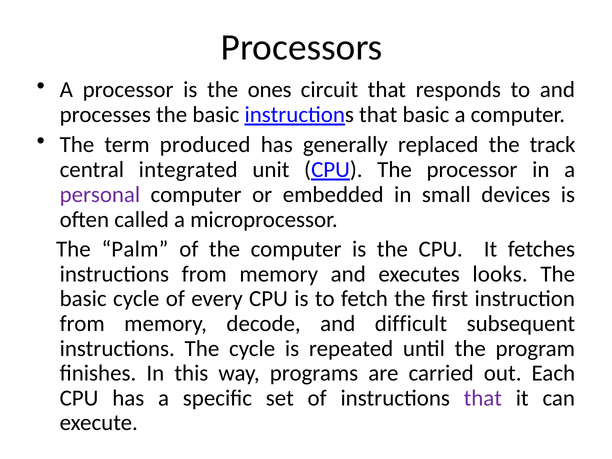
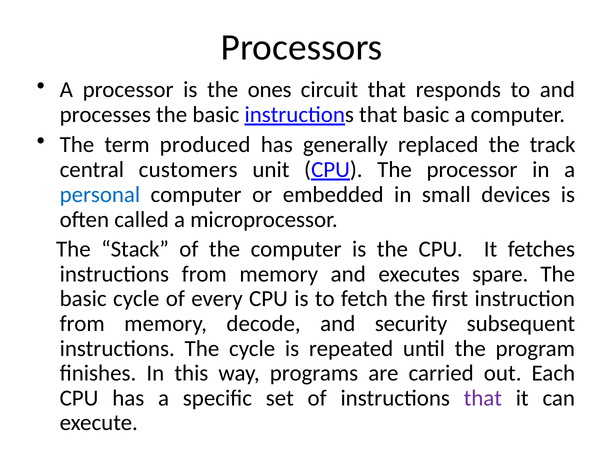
integrated: integrated -> customers
personal colour: purple -> blue
Palm: Palm -> Stack
looks: looks -> spare
difficult: difficult -> security
